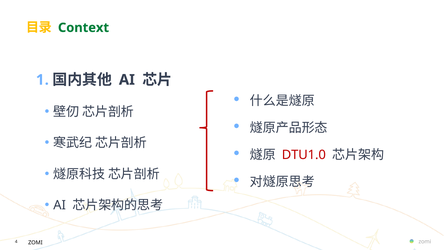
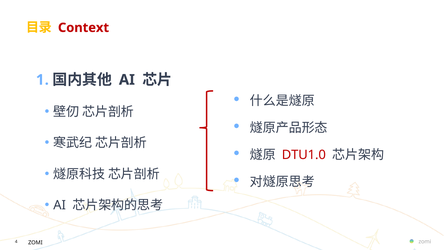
Context colour: green -> red
